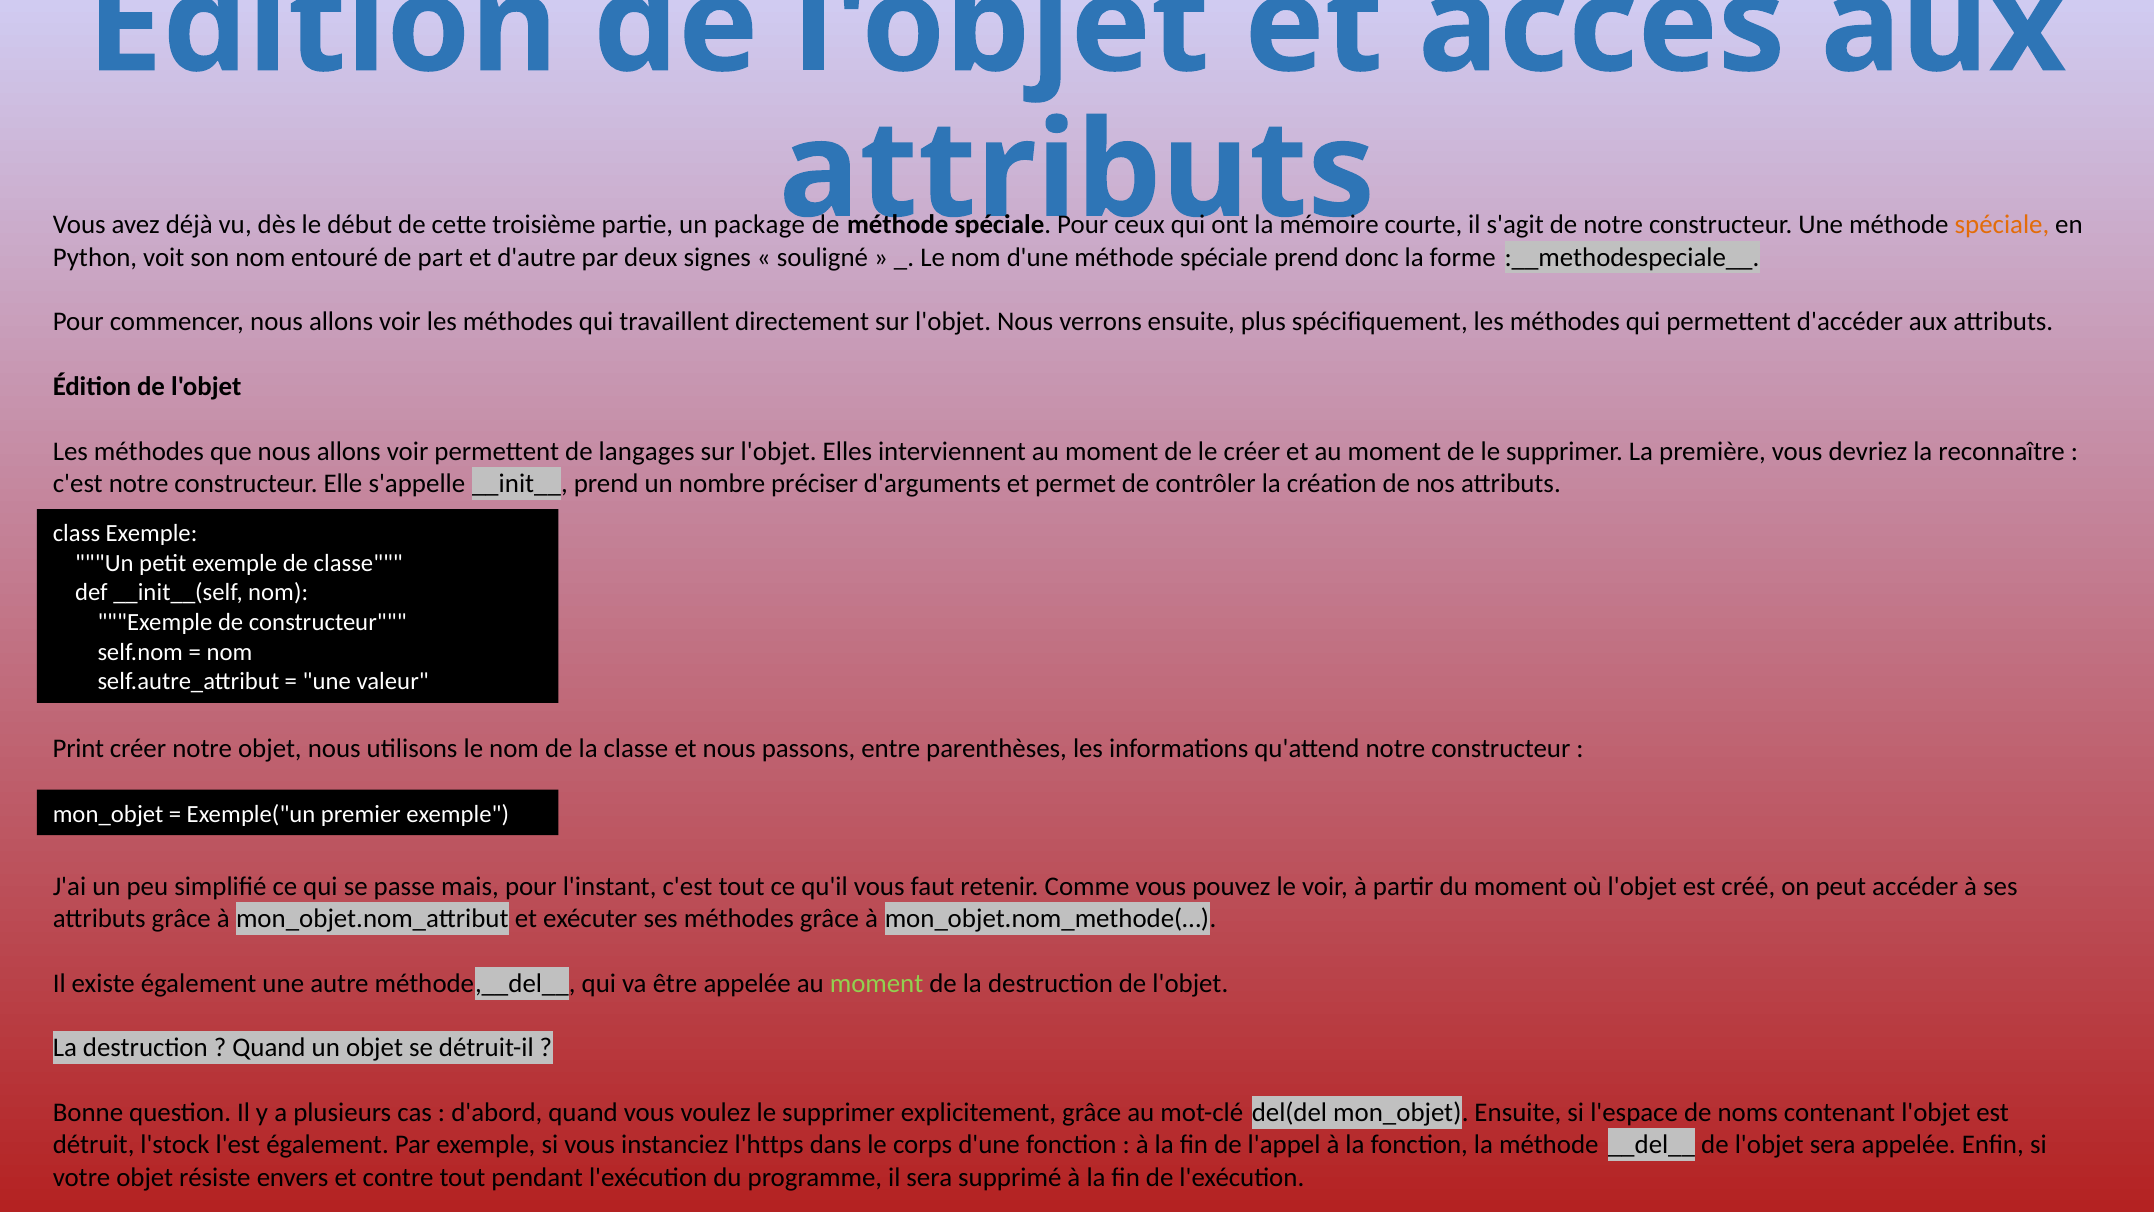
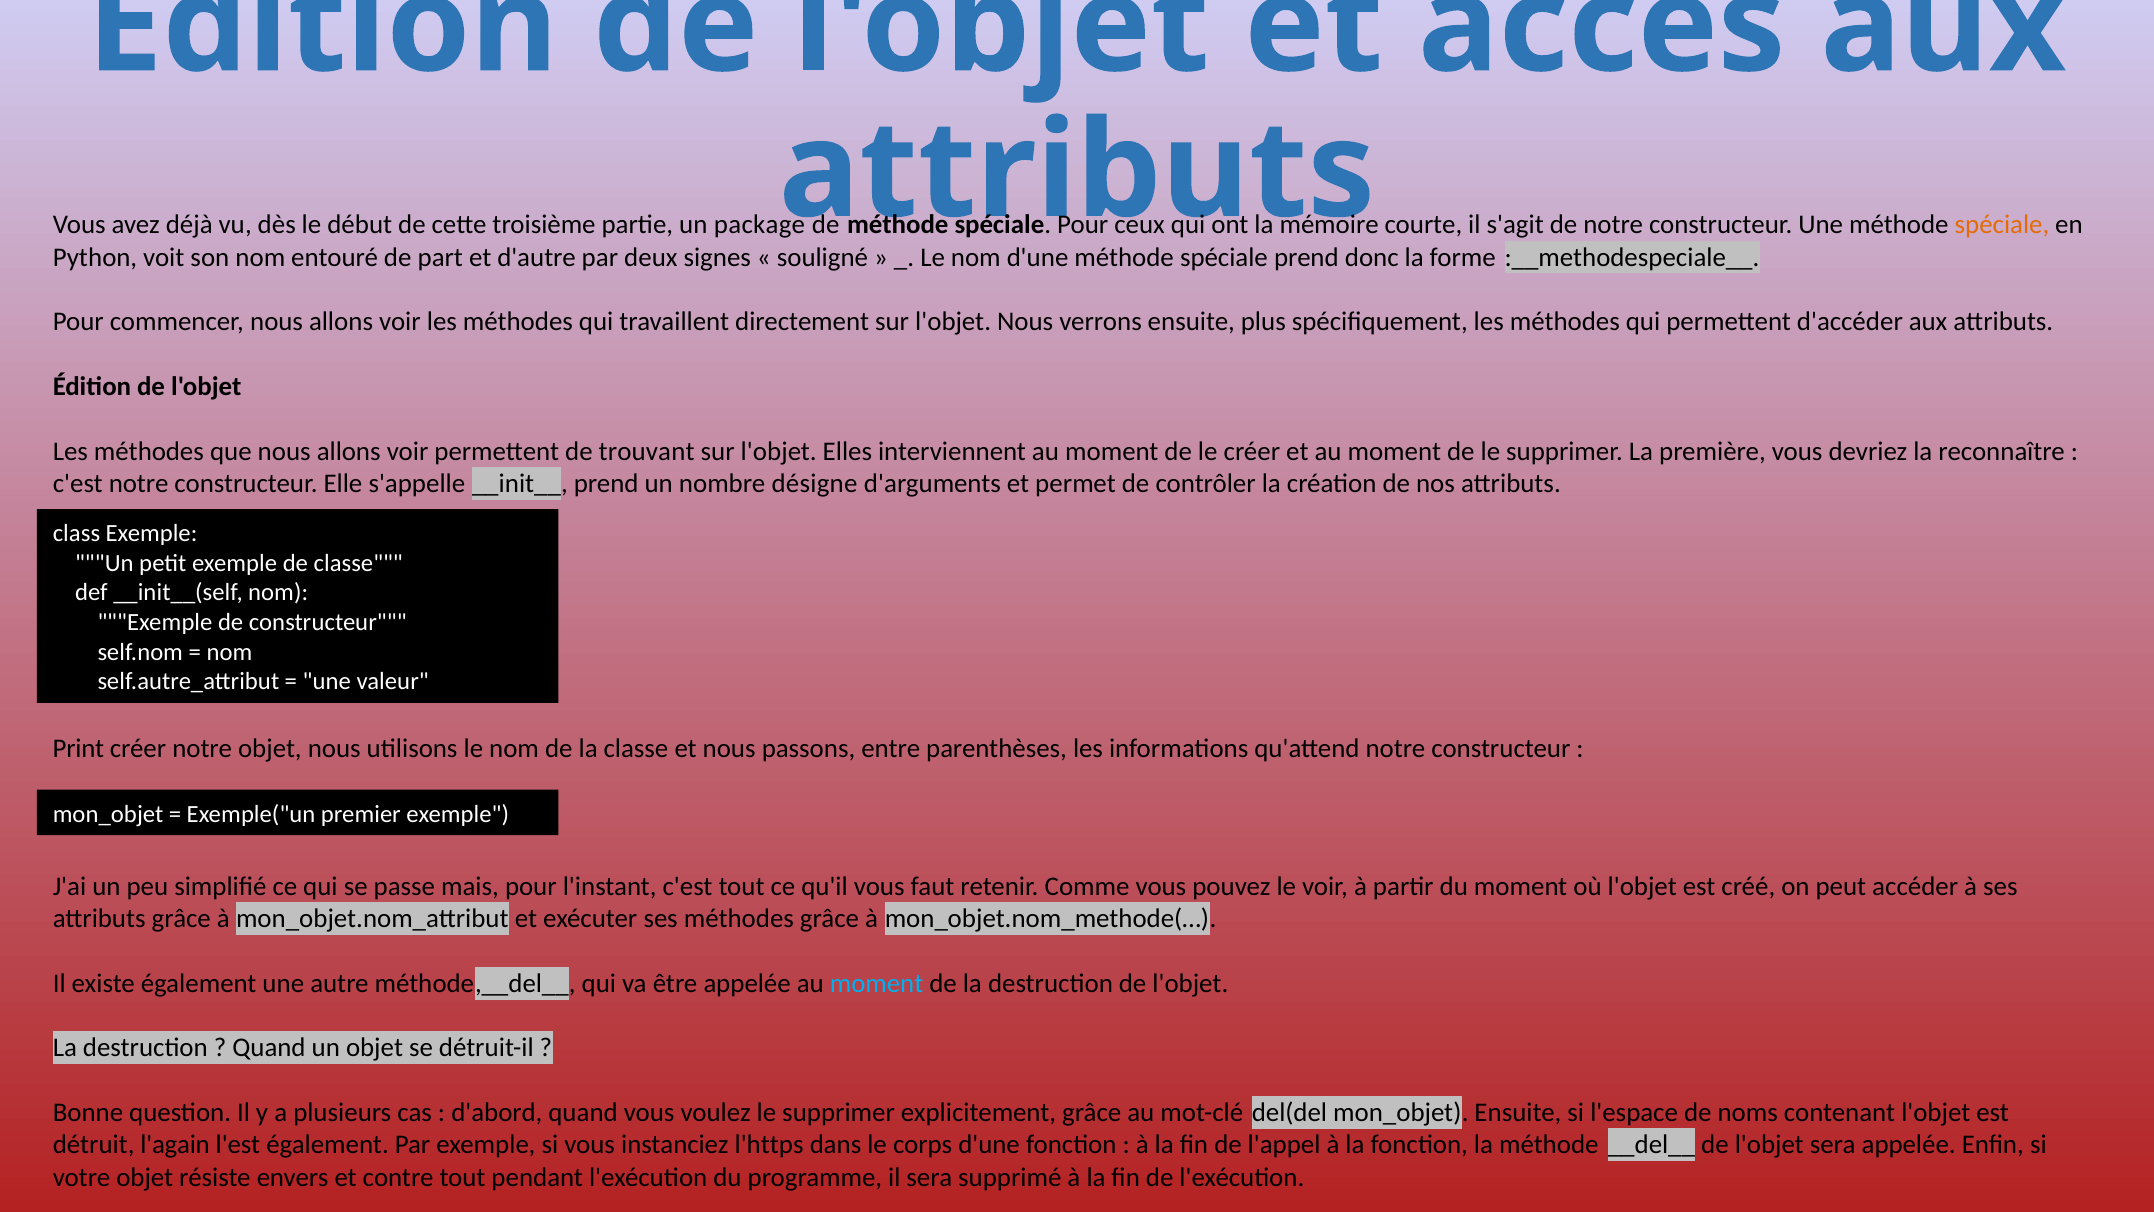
langages: langages -> trouvant
préciser: préciser -> désigne
moment at (877, 983) colour: light green -> light blue
l'stock: l'stock -> l'again
